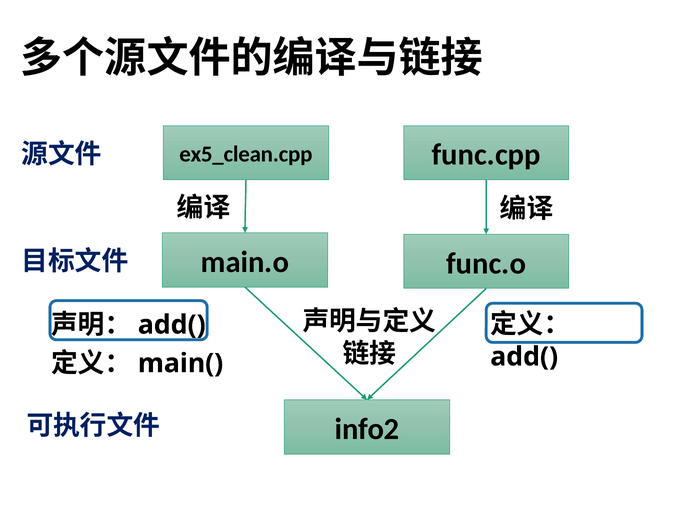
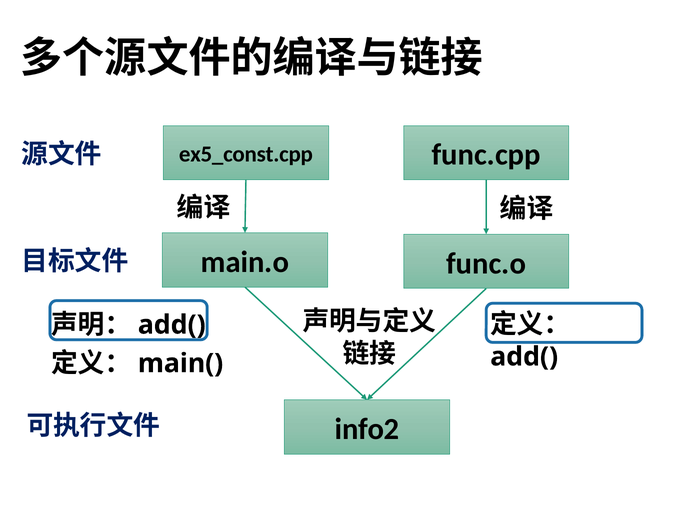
ex5_clean.cpp: ex5_clean.cpp -> ex5_const.cpp
